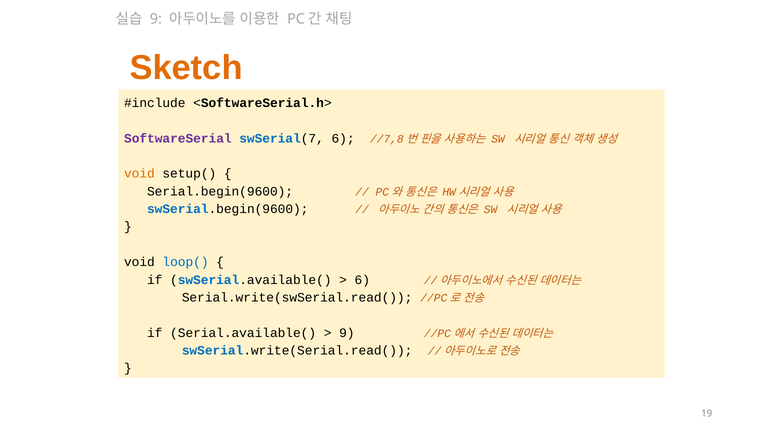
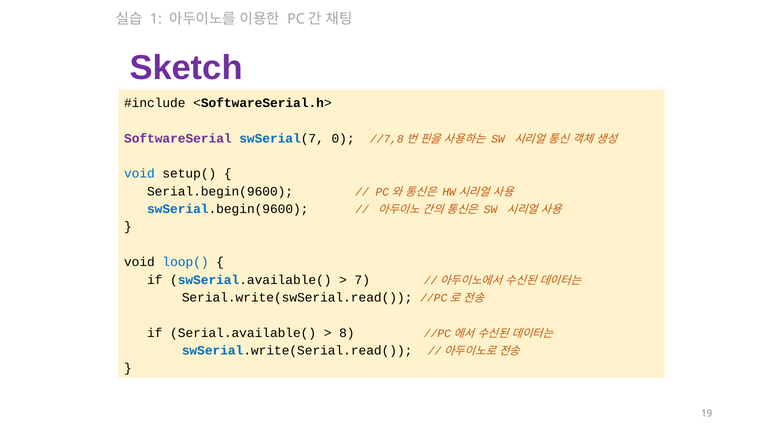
9 at (156, 19): 9 -> 1
Sketch colour: orange -> purple
swSerial(7 6: 6 -> 0
void at (139, 174) colour: orange -> blue
6 at (362, 280): 6 -> 7
9 at (347, 333): 9 -> 8
